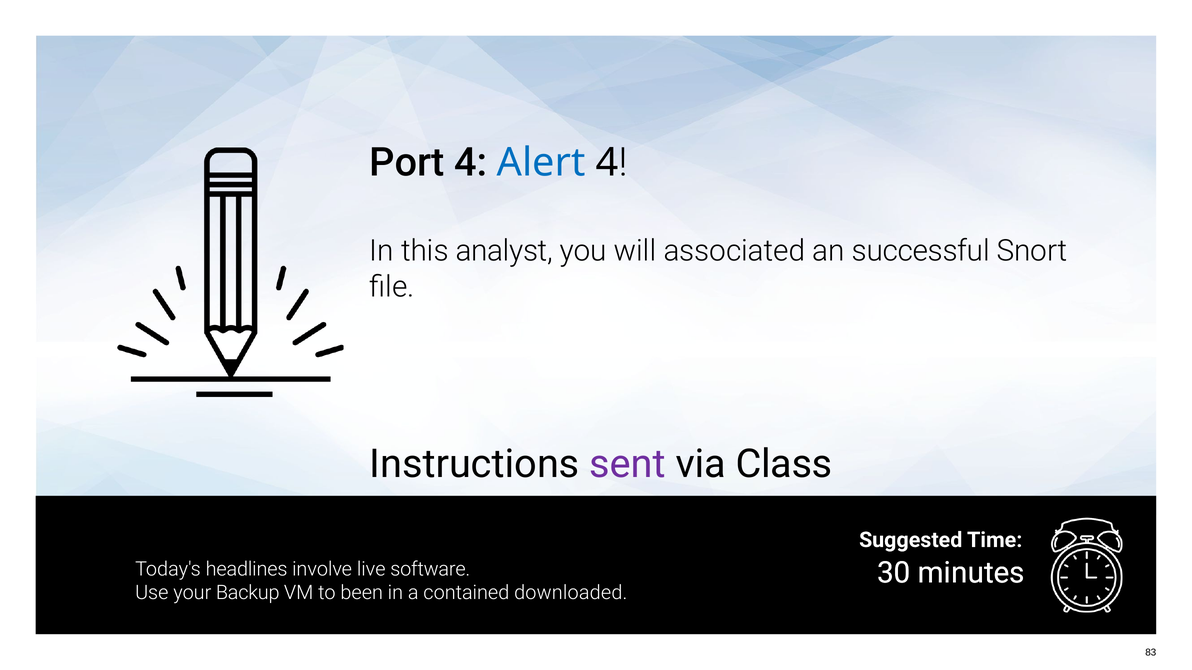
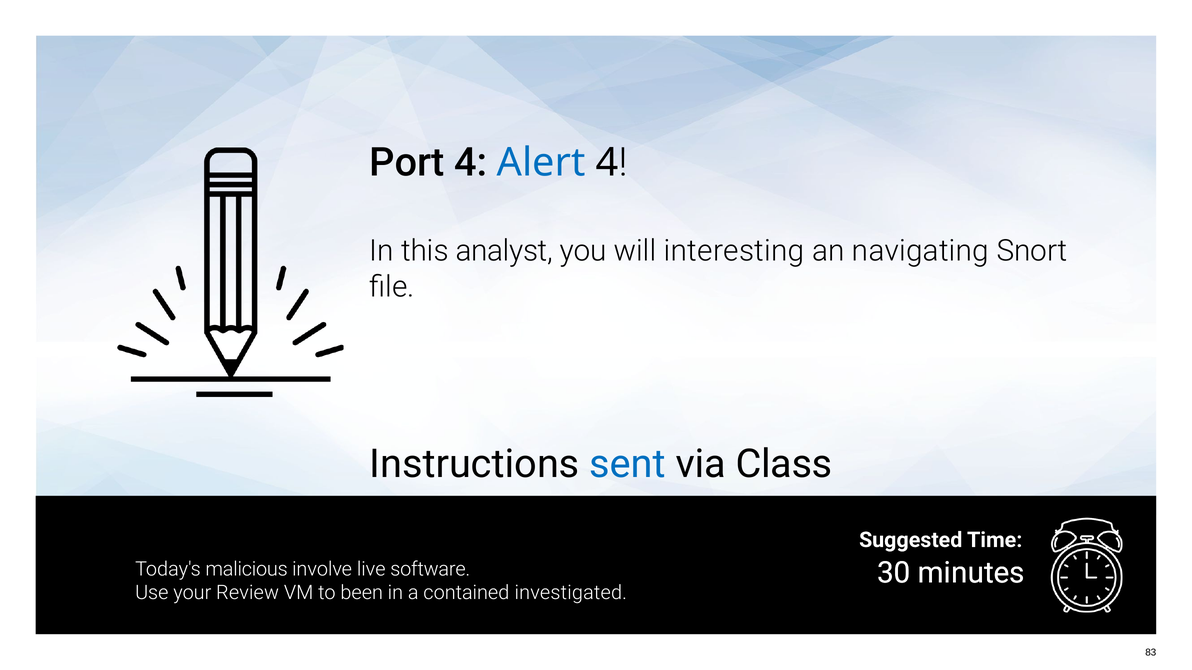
associated: associated -> interesting
successful: successful -> navigating
sent colour: purple -> blue
headlines: headlines -> malicious
Backup: Backup -> Review
downloaded: downloaded -> investigated
